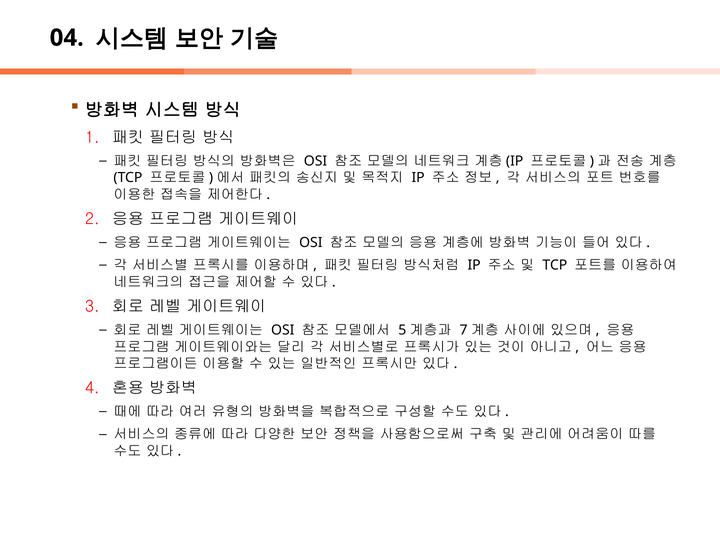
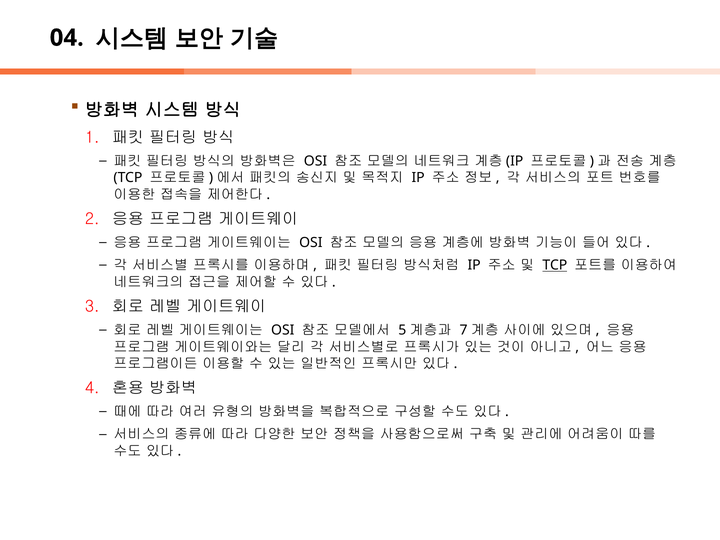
TCP at (555, 265) underline: none -> present
